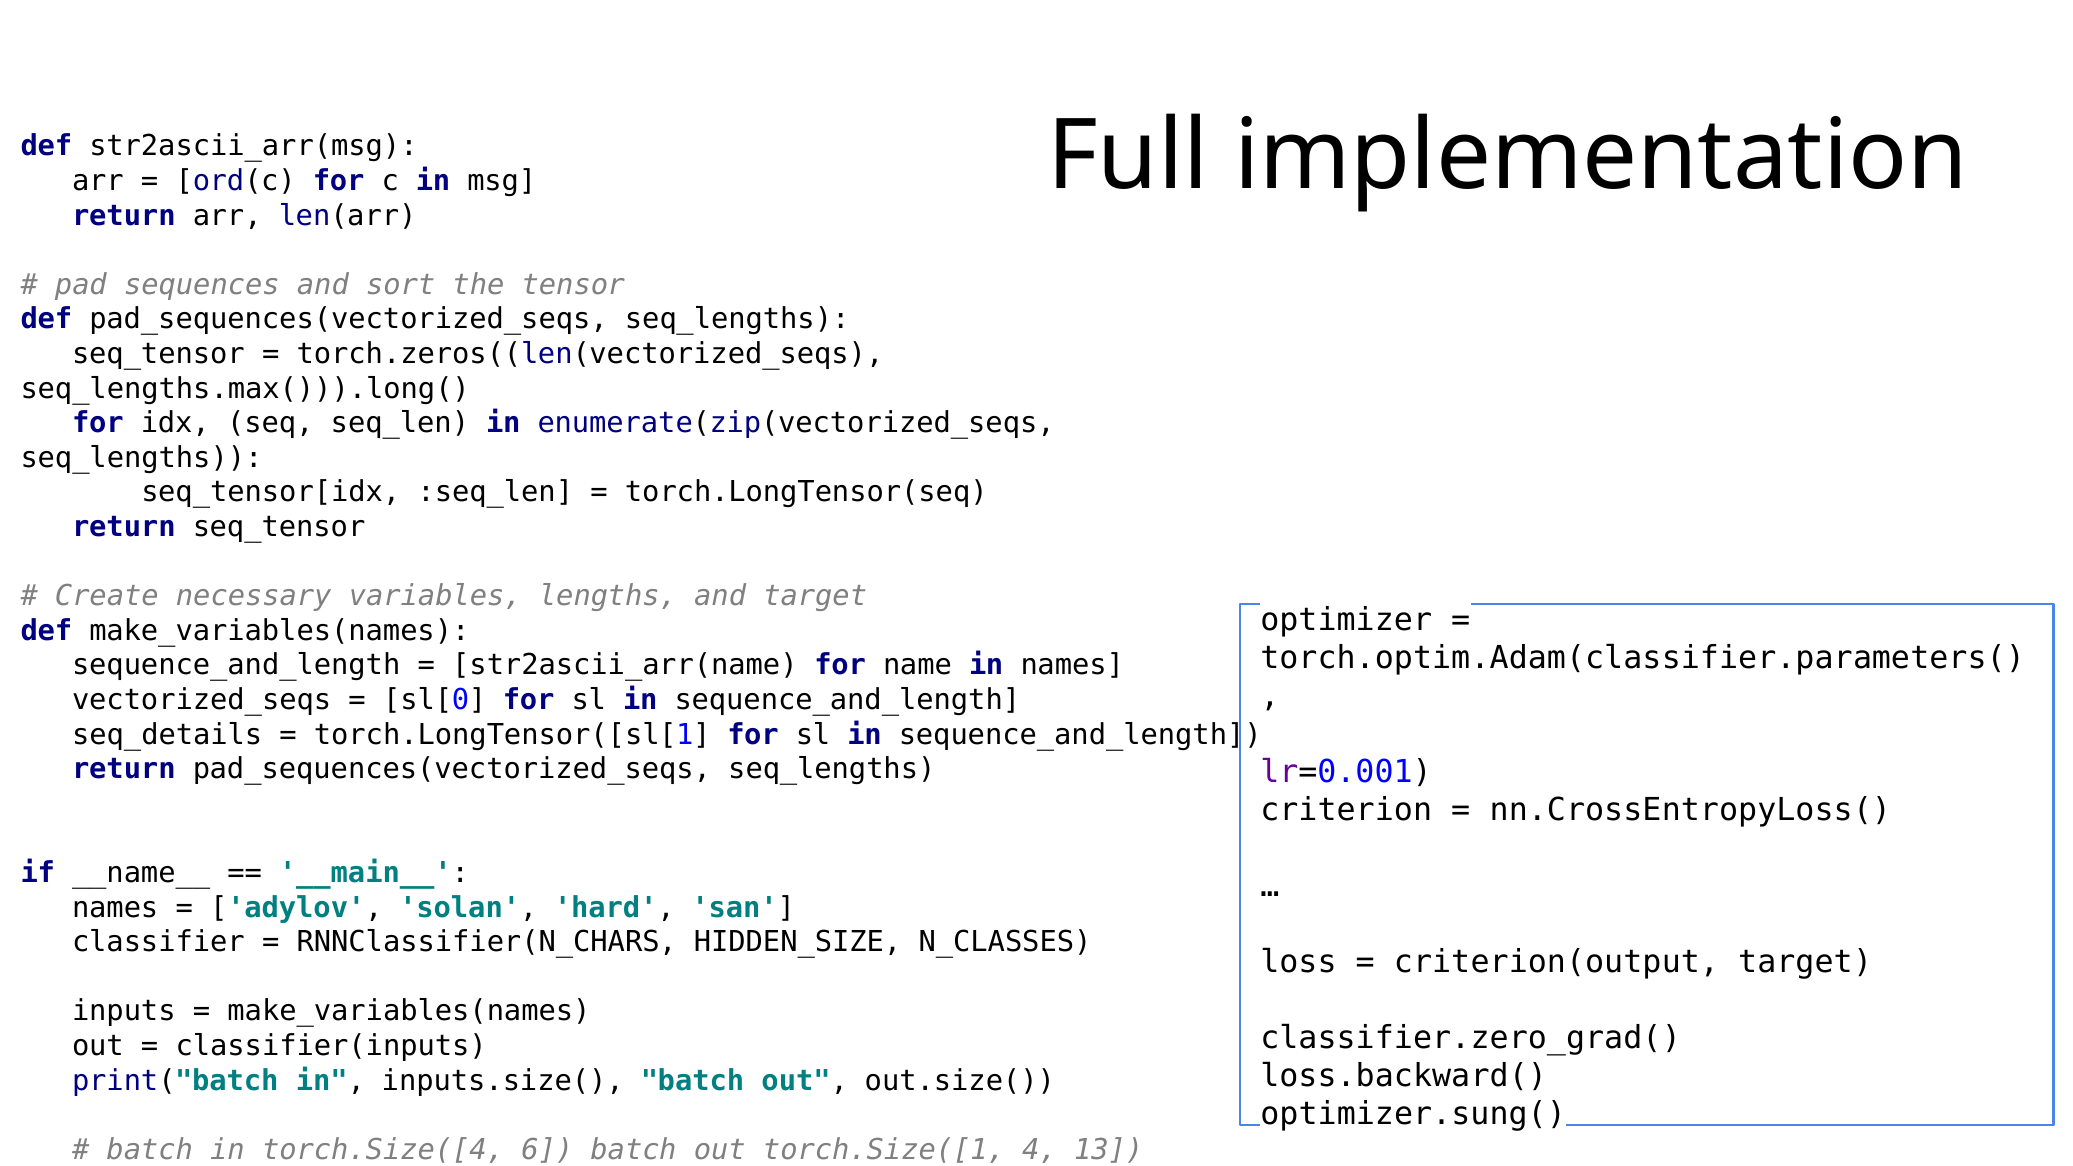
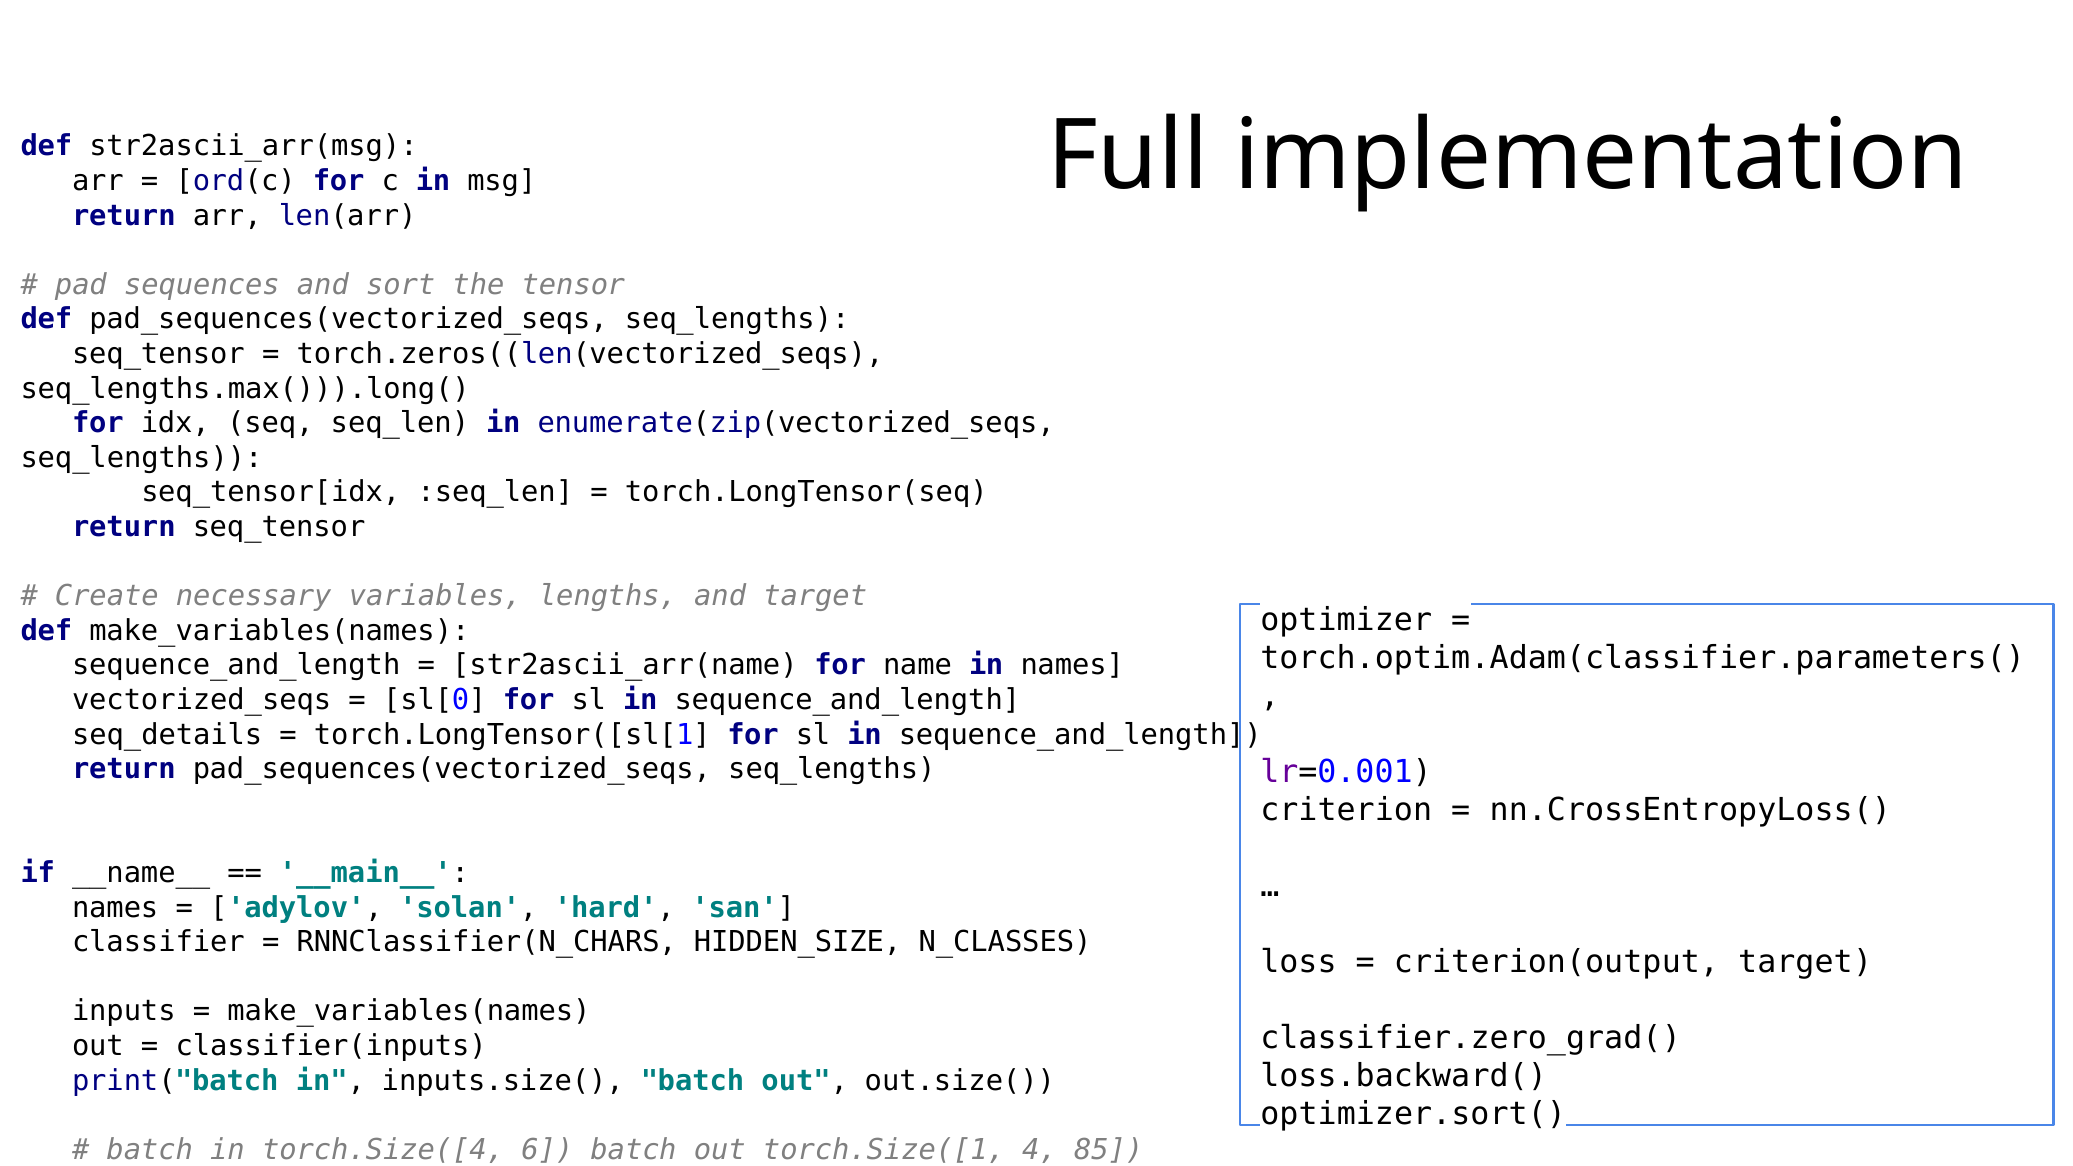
optimizer.sung(: optimizer.sung( -> optimizer.sort(
13: 13 -> 85
